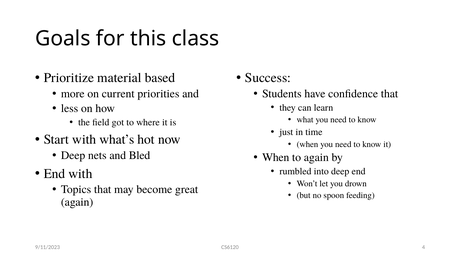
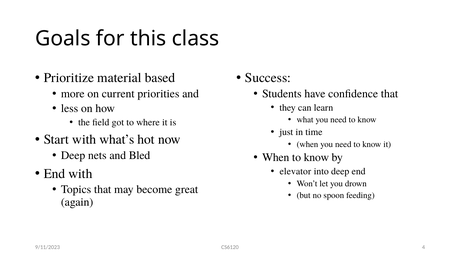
again at (316, 157): again -> know
rumbled: rumbled -> elevator
